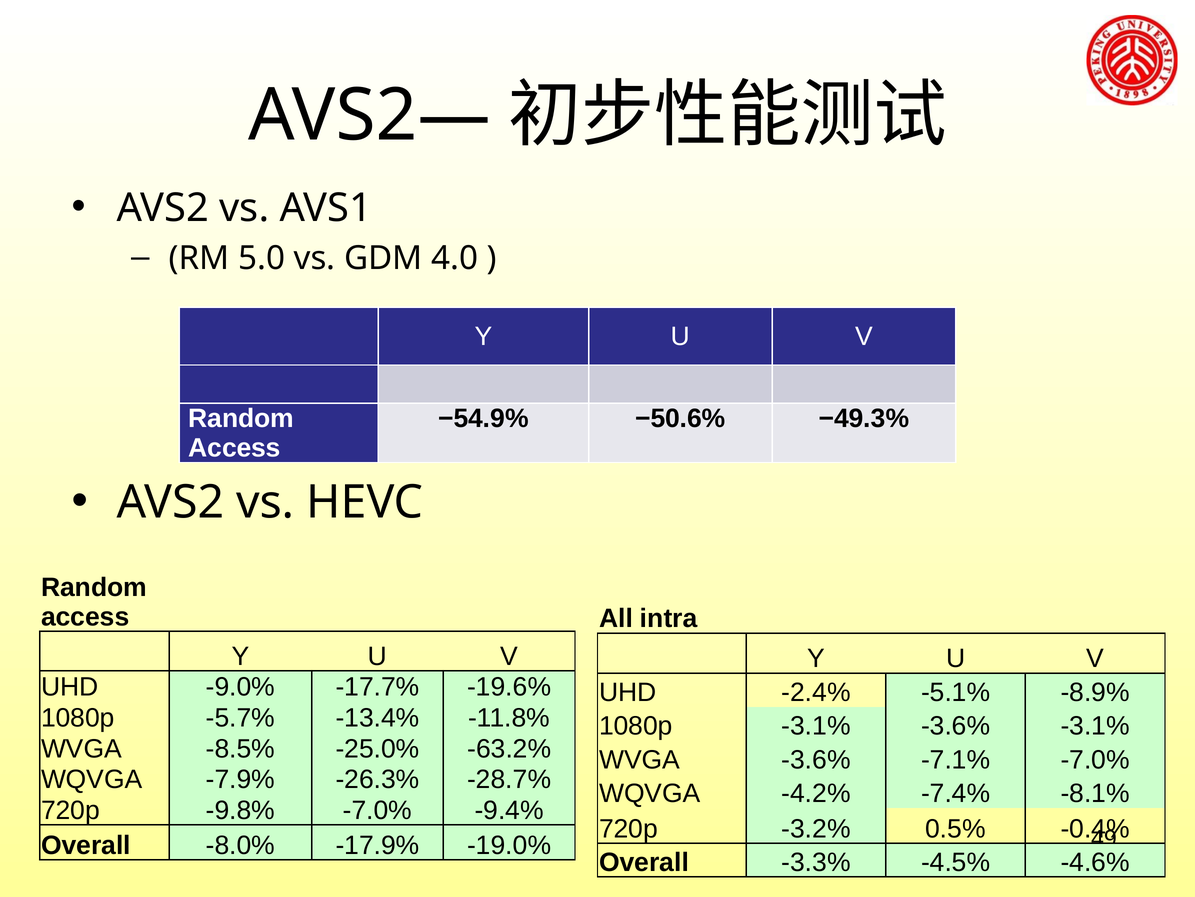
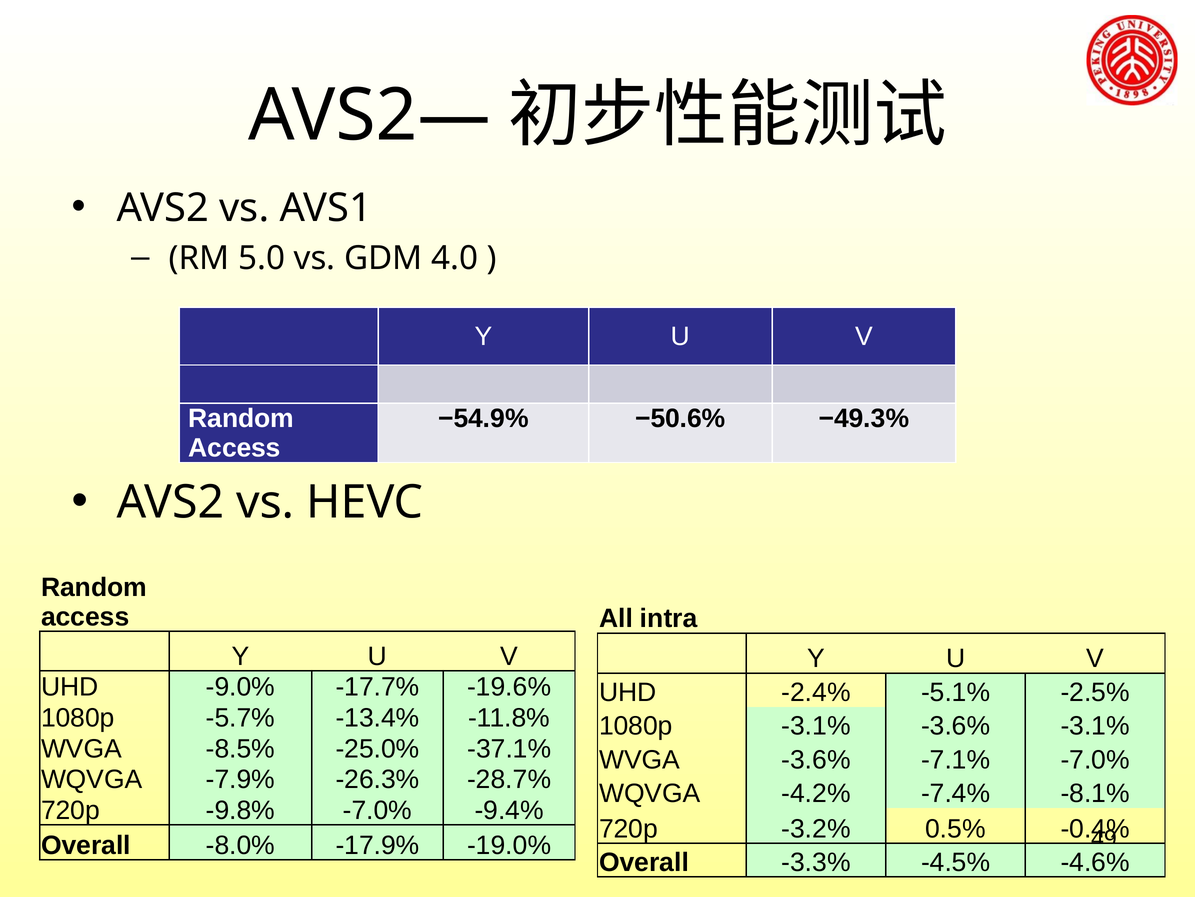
-8.9%: -8.9% -> -2.5%
-63.2%: -63.2% -> -37.1%
